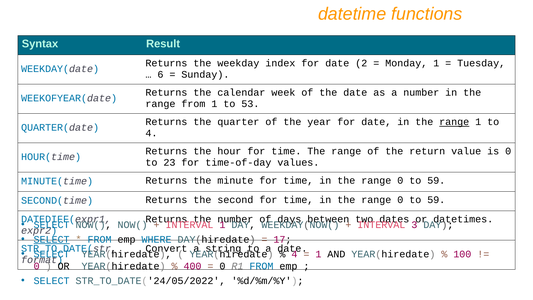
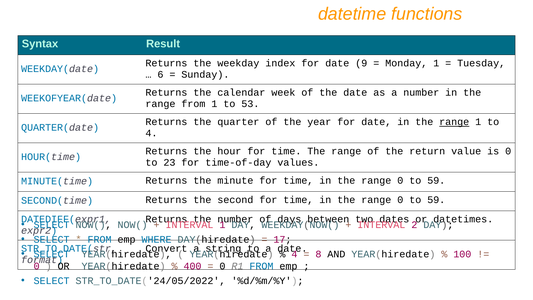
2: 2 -> 9
3: 3 -> 2
SELECT at (52, 239) underline: present -> none
1 at (318, 254): 1 -> 8
